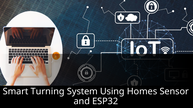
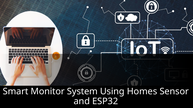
Turning: Turning -> Monitor
